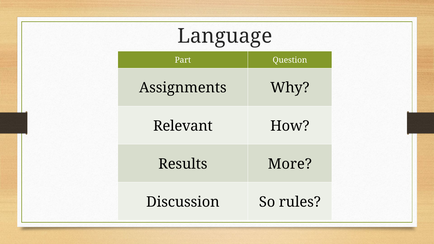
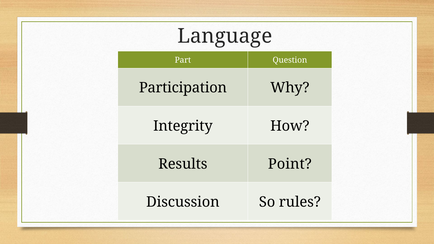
Assignments: Assignments -> Participation
Relevant: Relevant -> Integrity
More: More -> Point
